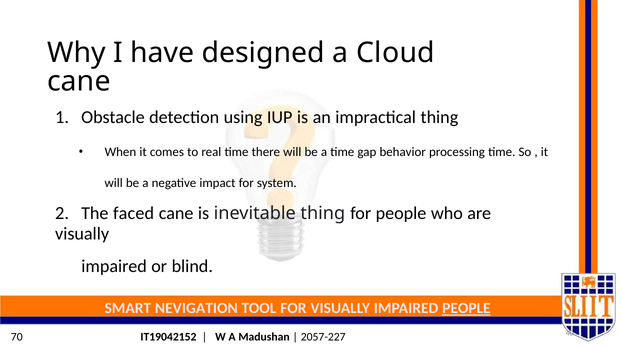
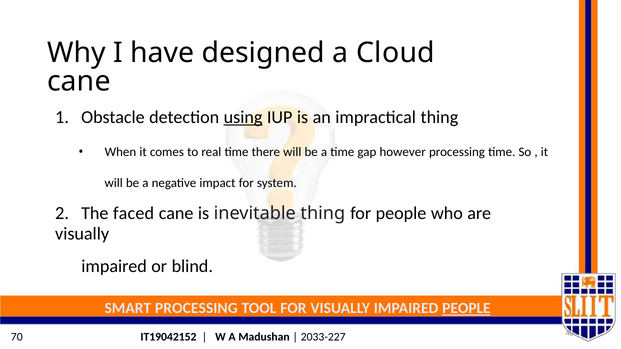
using underline: none -> present
behavior: behavior -> however
SMART NEVIGATION: NEVIGATION -> PROCESSING
2057-227: 2057-227 -> 2033-227
